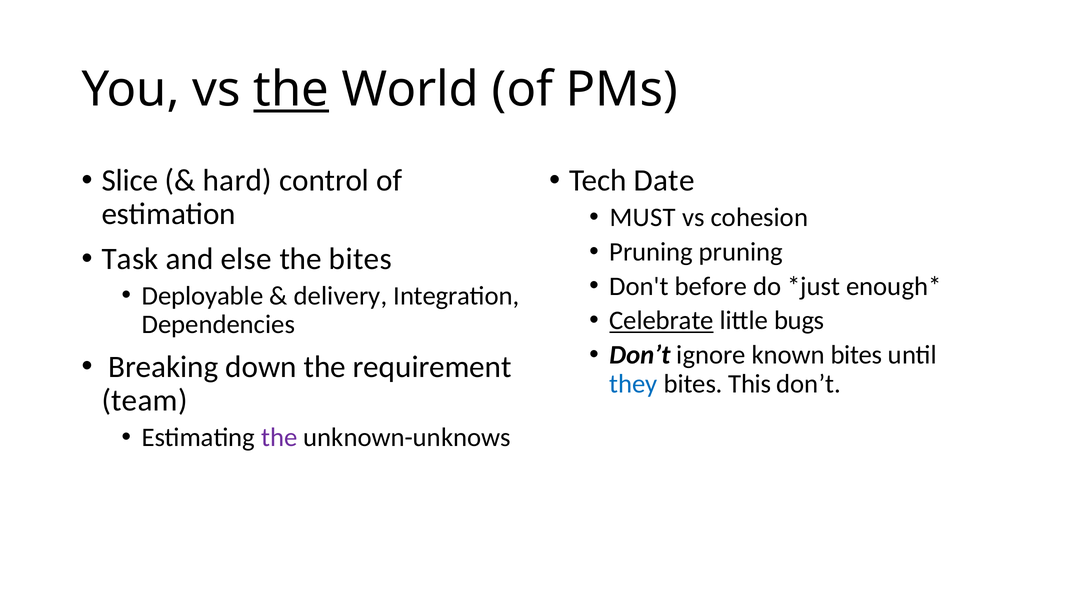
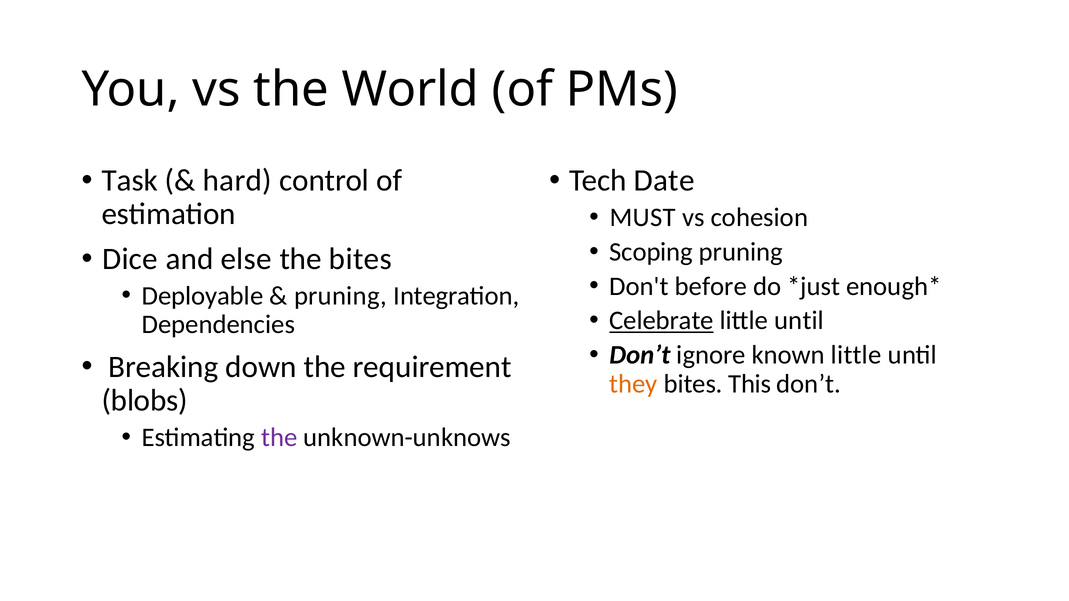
the at (291, 90) underline: present -> none
Slice: Slice -> Task
Pruning at (651, 252): Pruning -> Scoping
Task: Task -> Dice
delivery at (340, 296): delivery -> pruning
bugs at (799, 321): bugs -> until
known bites: bites -> little
they colour: blue -> orange
team: team -> blobs
